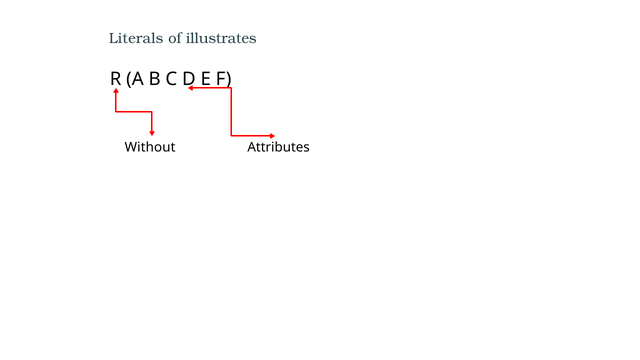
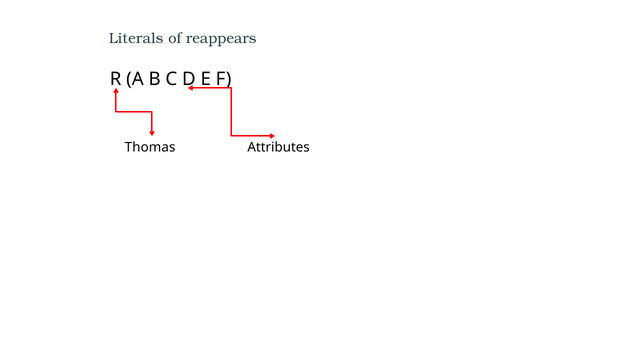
illustrates: illustrates -> reappears
Without: Without -> Thomas
